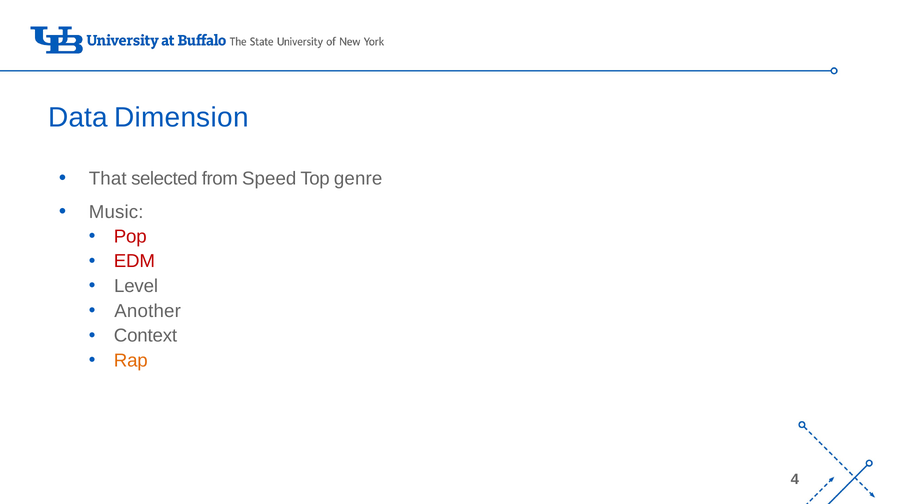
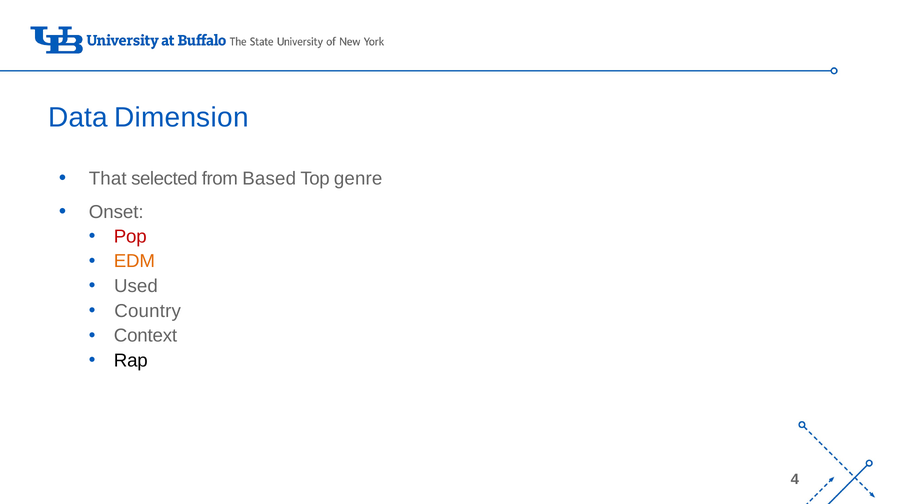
Speed: Speed -> Based
Music: Music -> Onset
EDM colour: red -> orange
Level: Level -> Used
Another: Another -> Country
Rap colour: orange -> black
